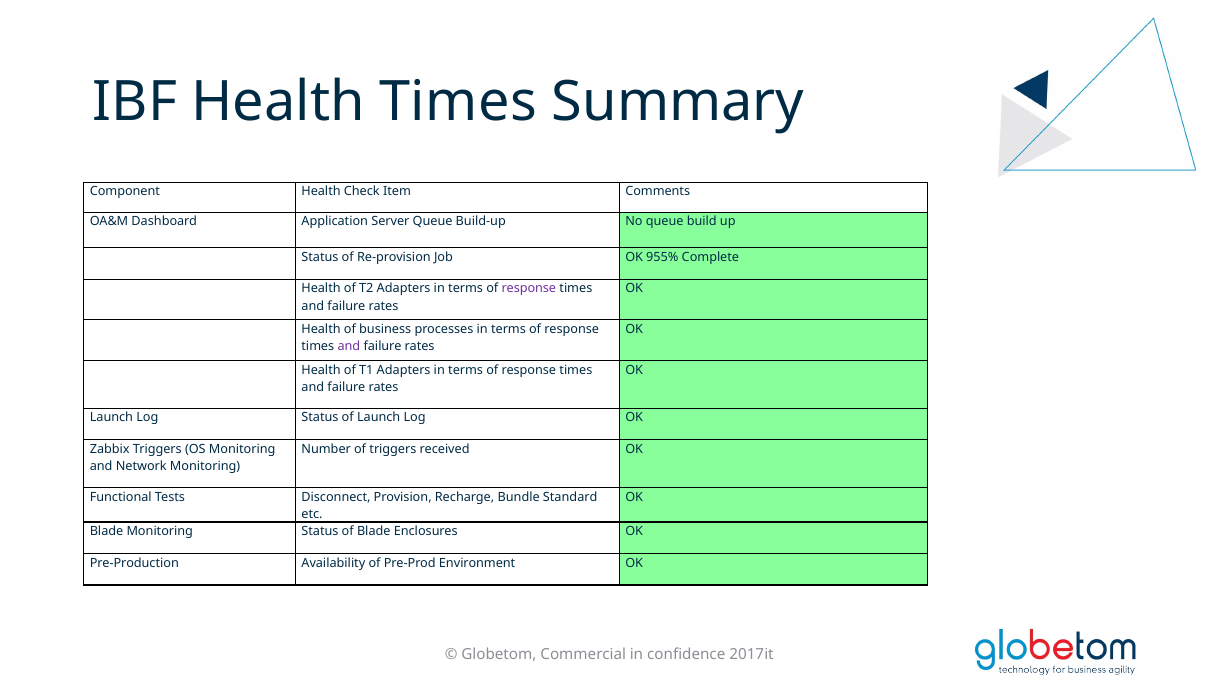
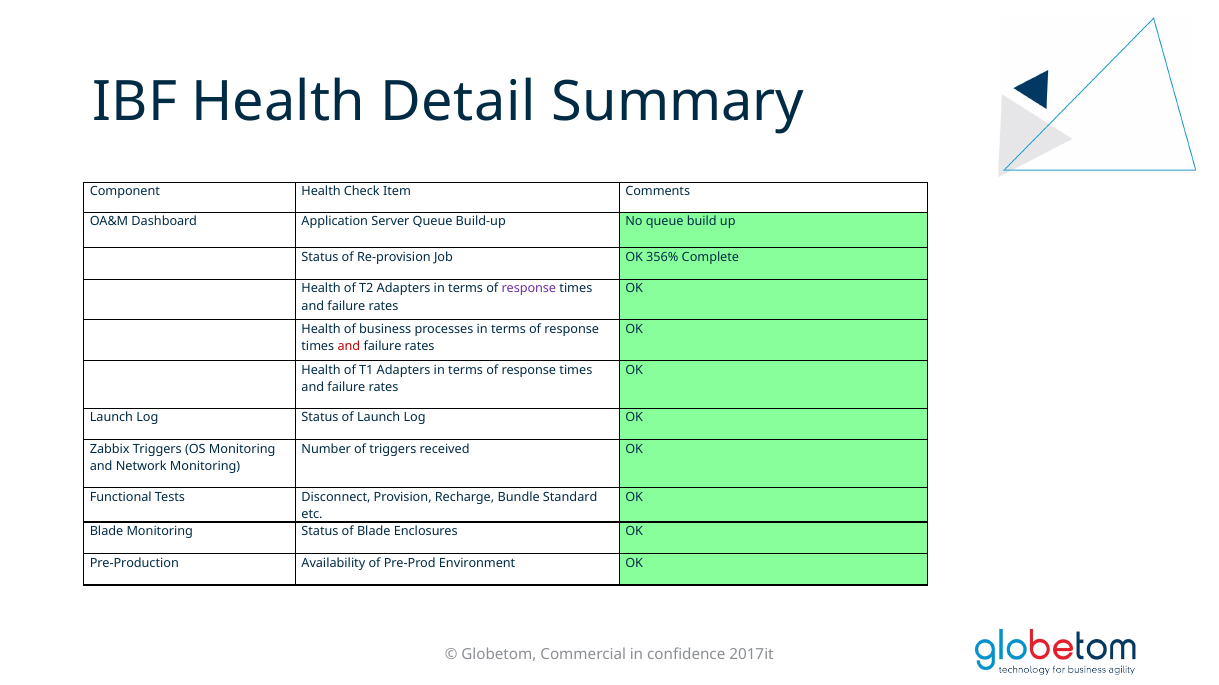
Health Times: Times -> Detail
955%: 955% -> 356%
and at (349, 347) colour: purple -> red
